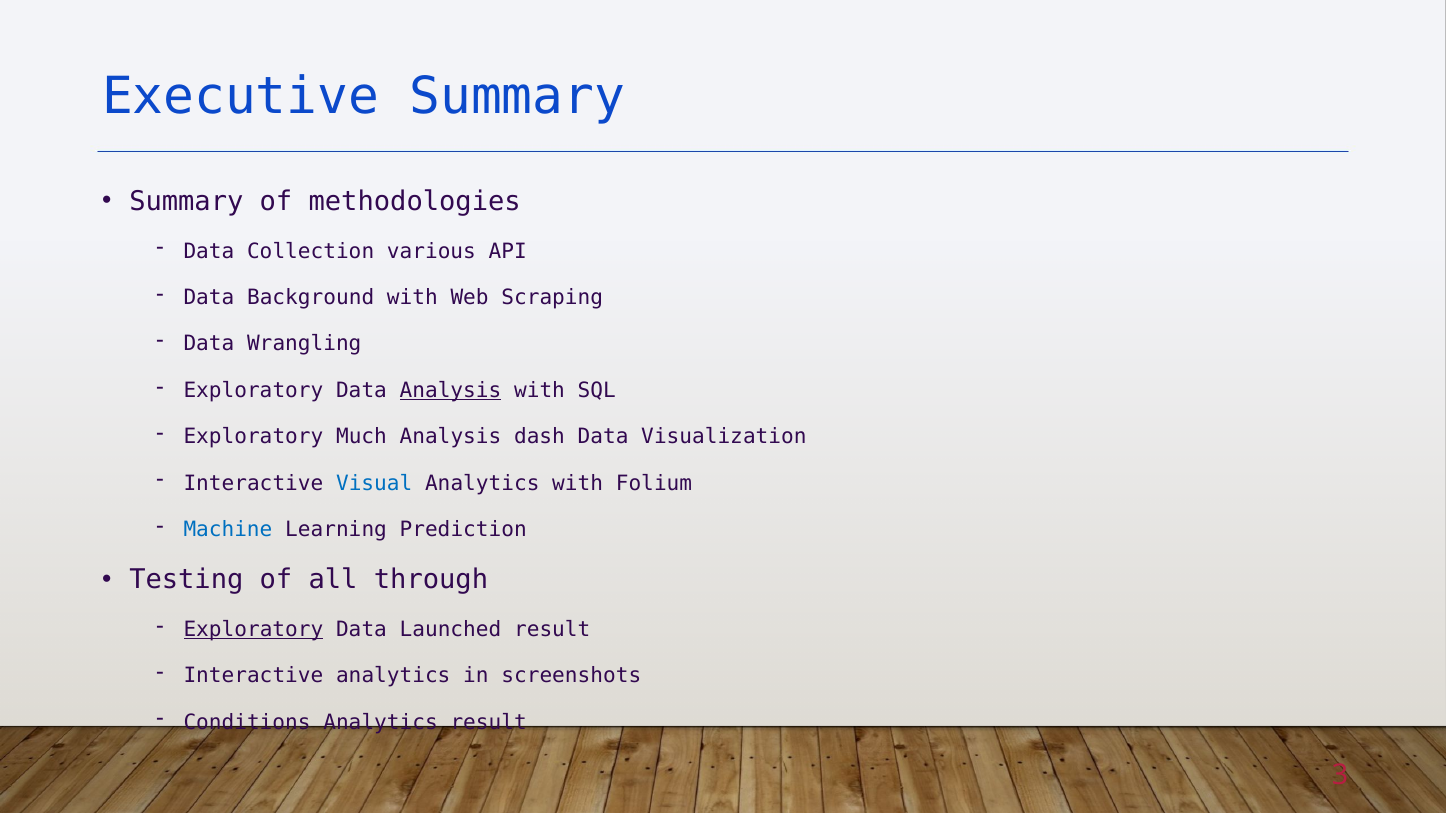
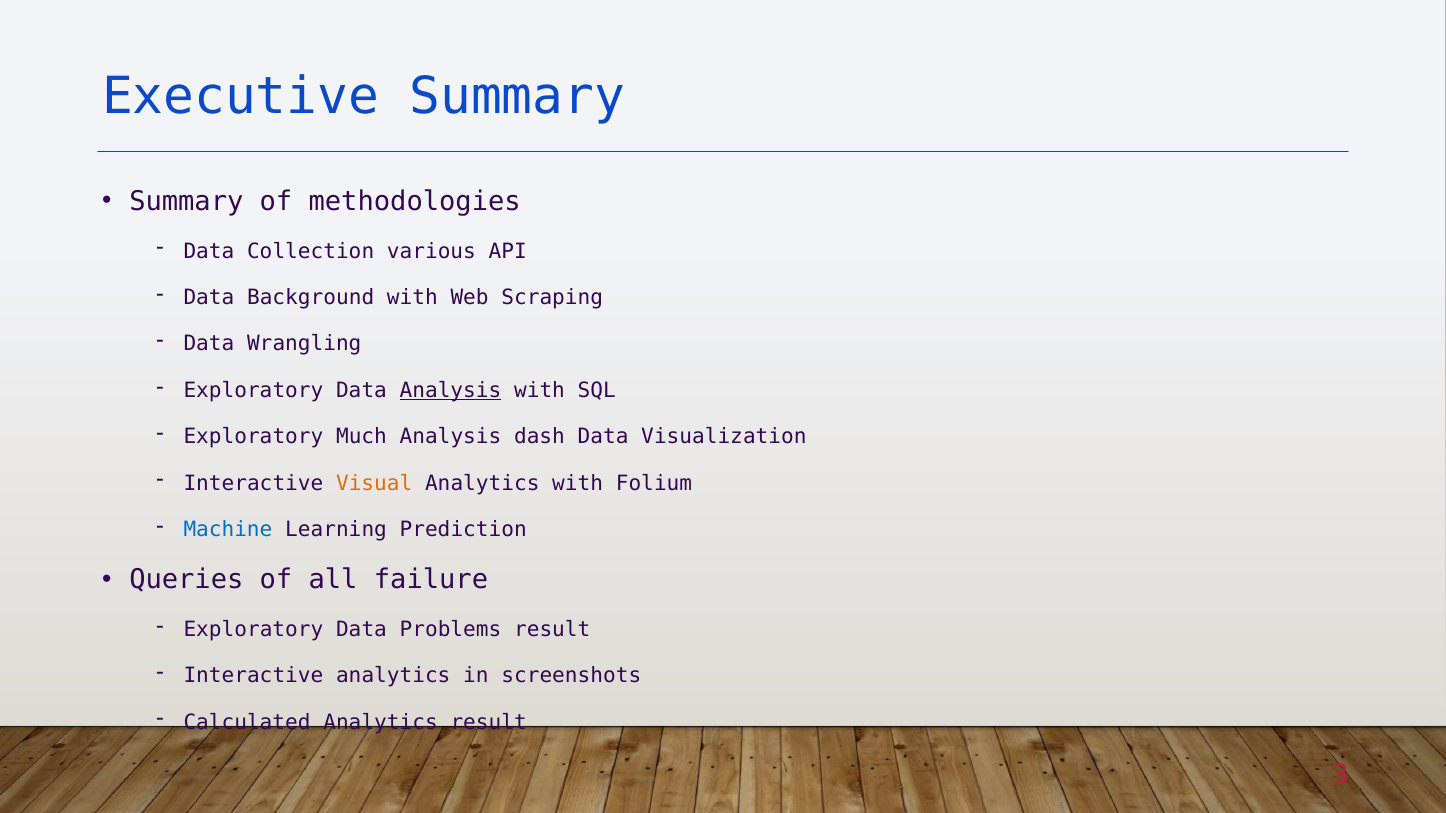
Visual colour: blue -> orange
Testing: Testing -> Queries
through: through -> failure
Exploratory at (253, 630) underline: present -> none
Launched: Launched -> Problems
Conditions: Conditions -> Calculated
